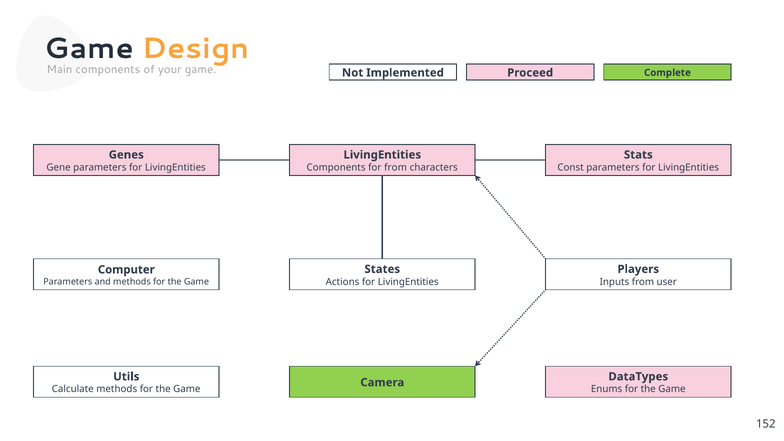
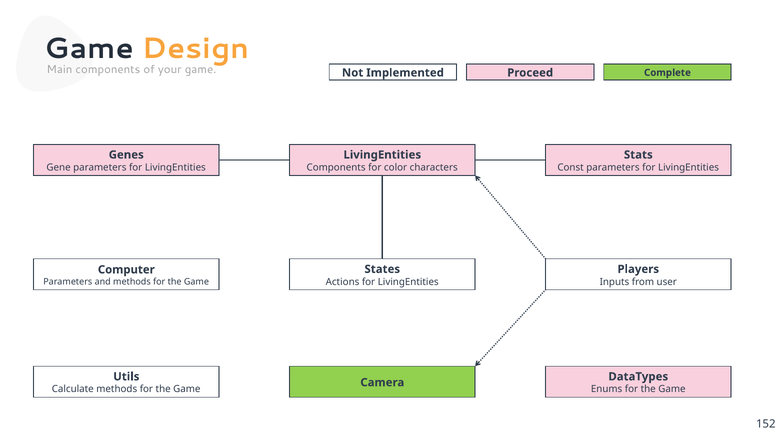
for from: from -> color
